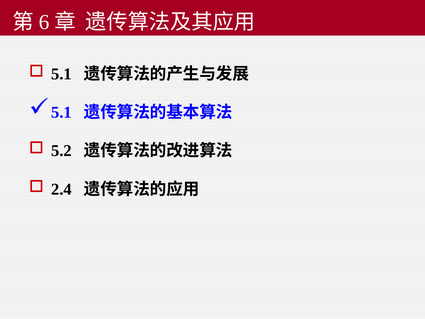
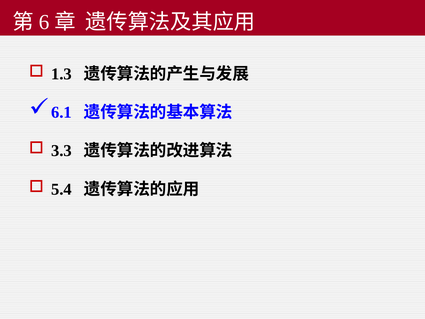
5.1 at (61, 74): 5.1 -> 1.3
5.1 at (61, 112): 5.1 -> 6.1
5.2: 5.2 -> 3.3
2.4: 2.4 -> 5.4
